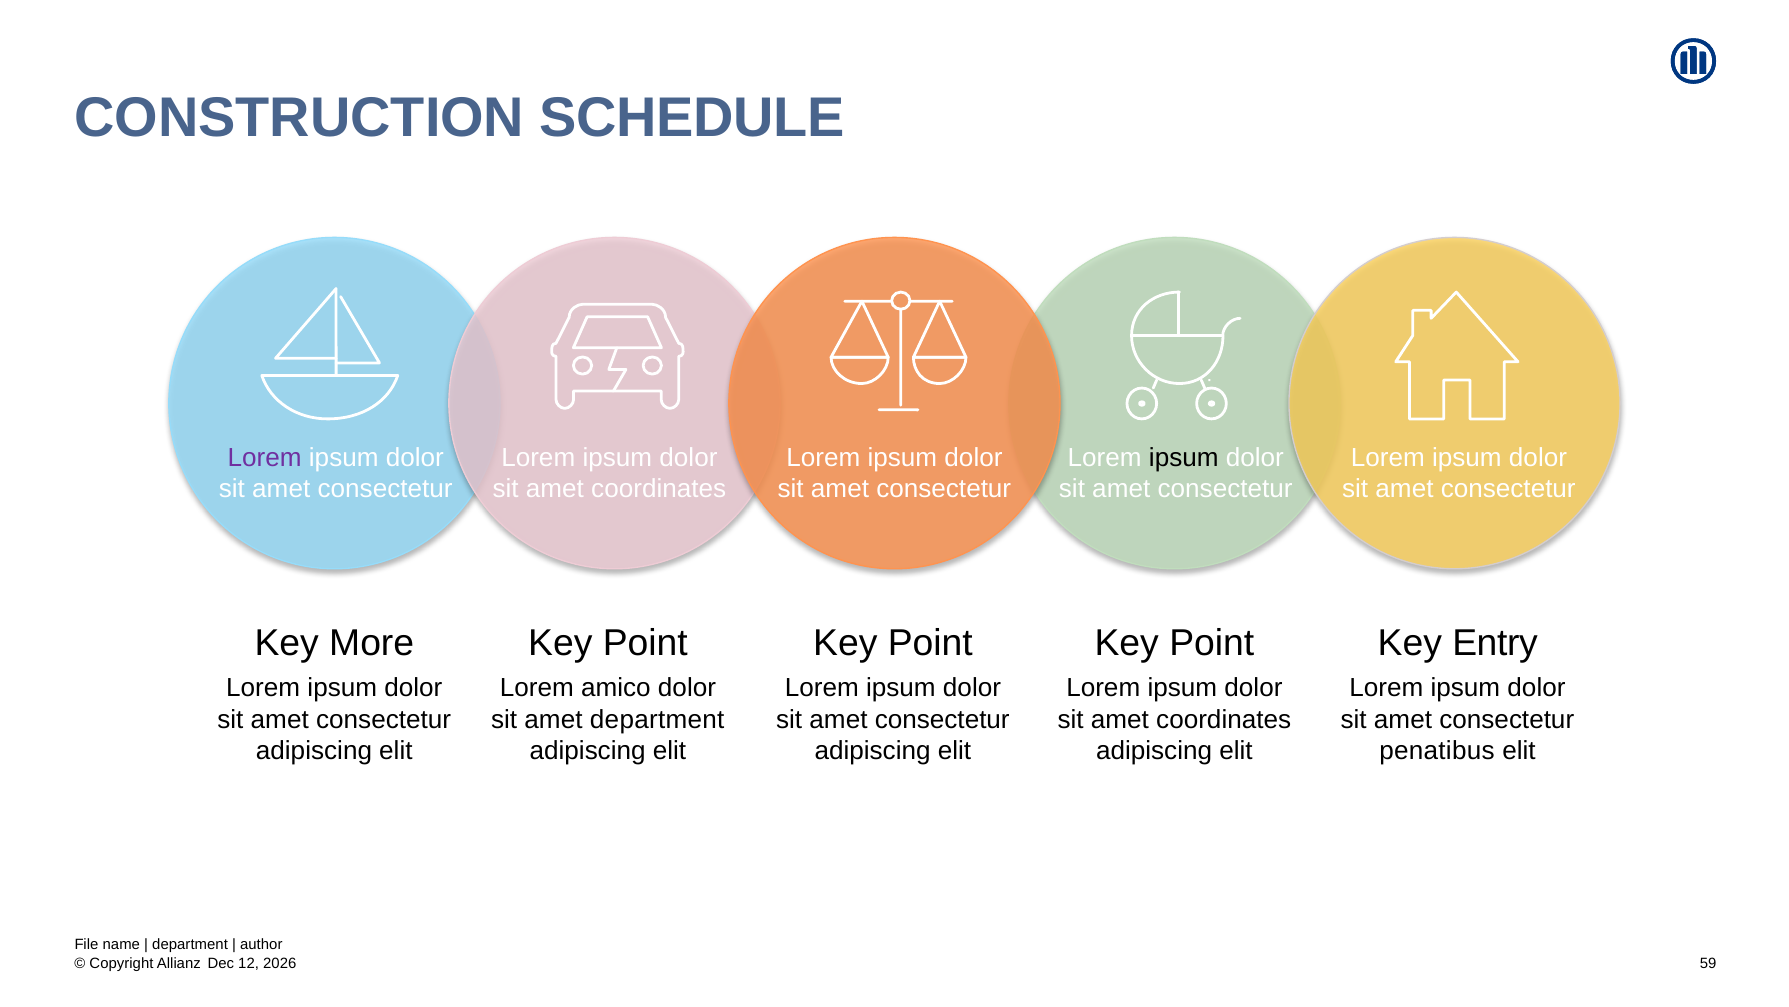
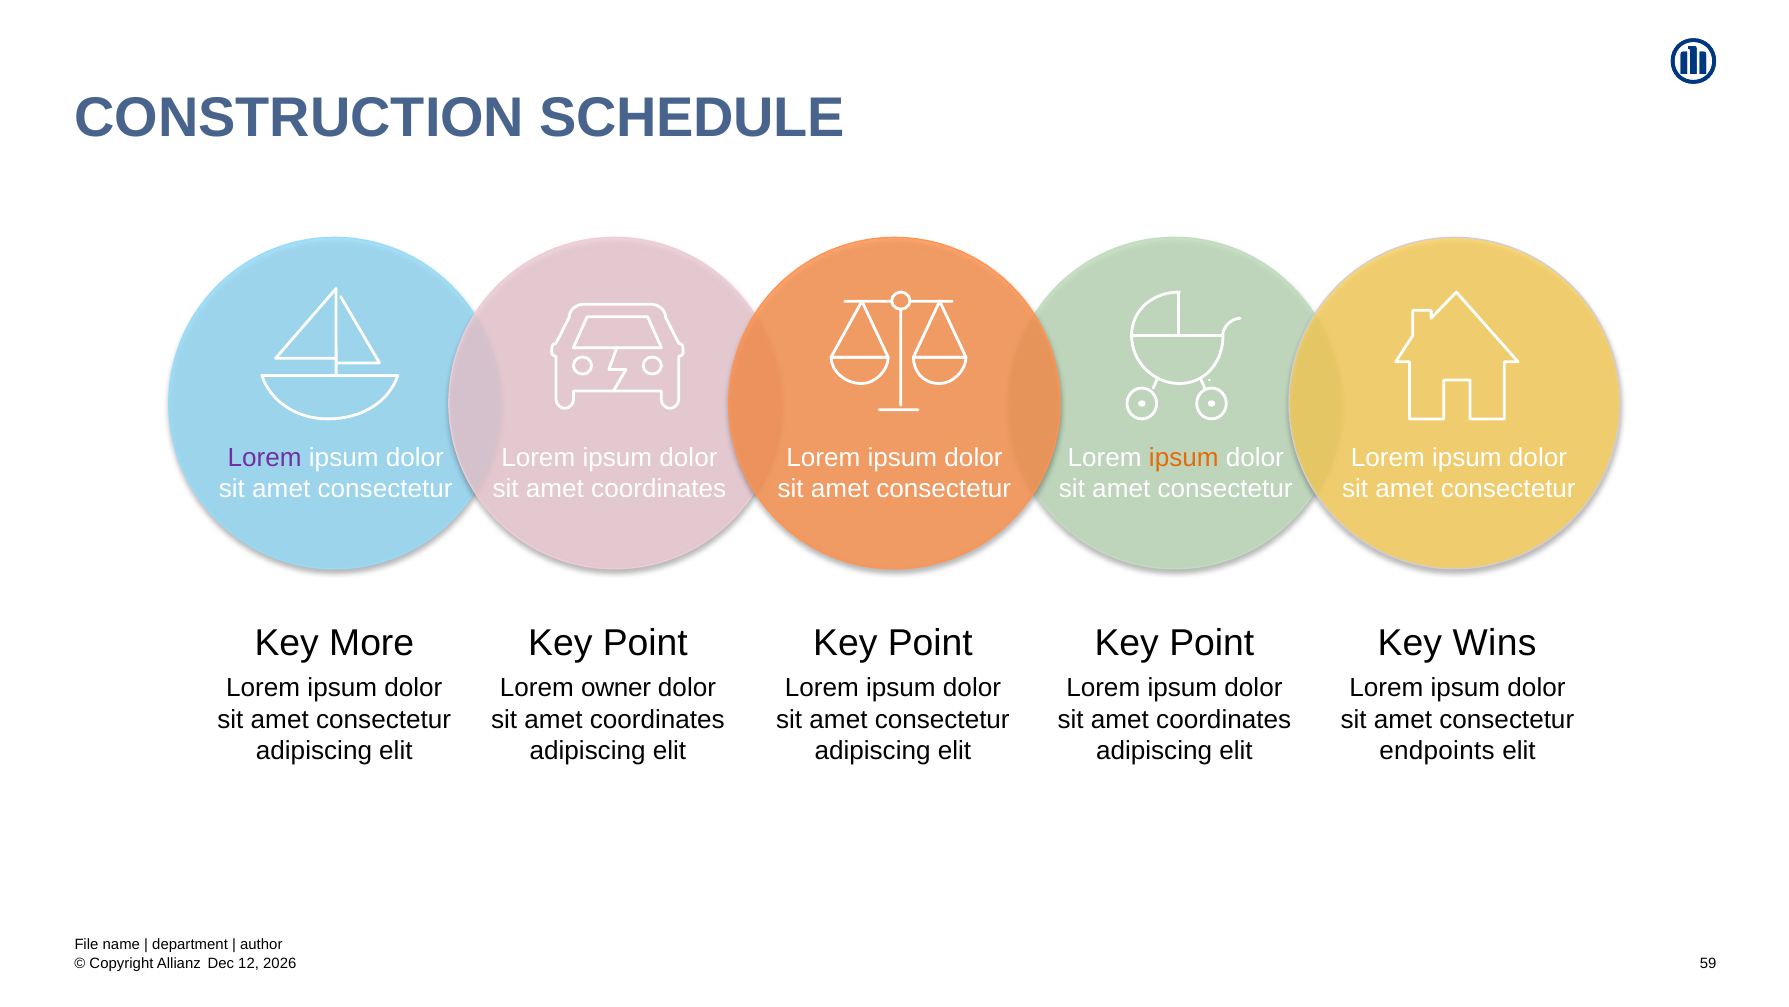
ipsum at (1184, 457) colour: black -> orange
Entry: Entry -> Wins
amico: amico -> owner
department at (657, 719): department -> coordinates
penatibus: penatibus -> endpoints
